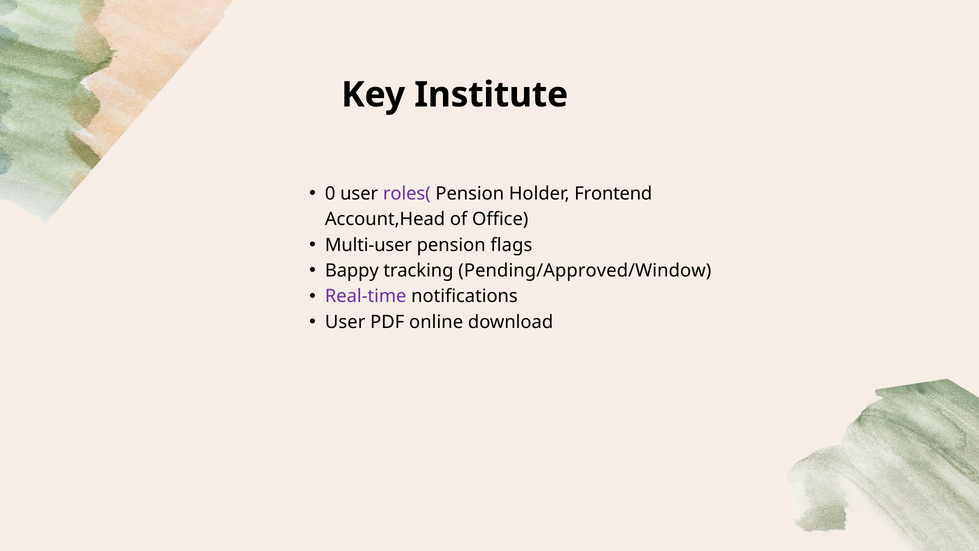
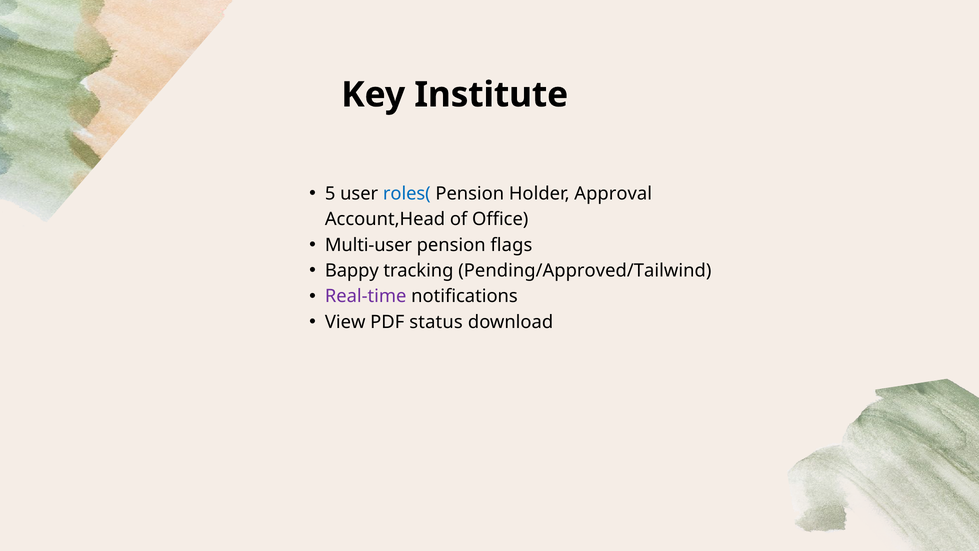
0: 0 -> 5
roles( colour: purple -> blue
Frontend: Frontend -> Approval
Pending/Approved/Window: Pending/Approved/Window -> Pending/Approved/Tailwind
User at (345, 322): User -> View
online: online -> status
